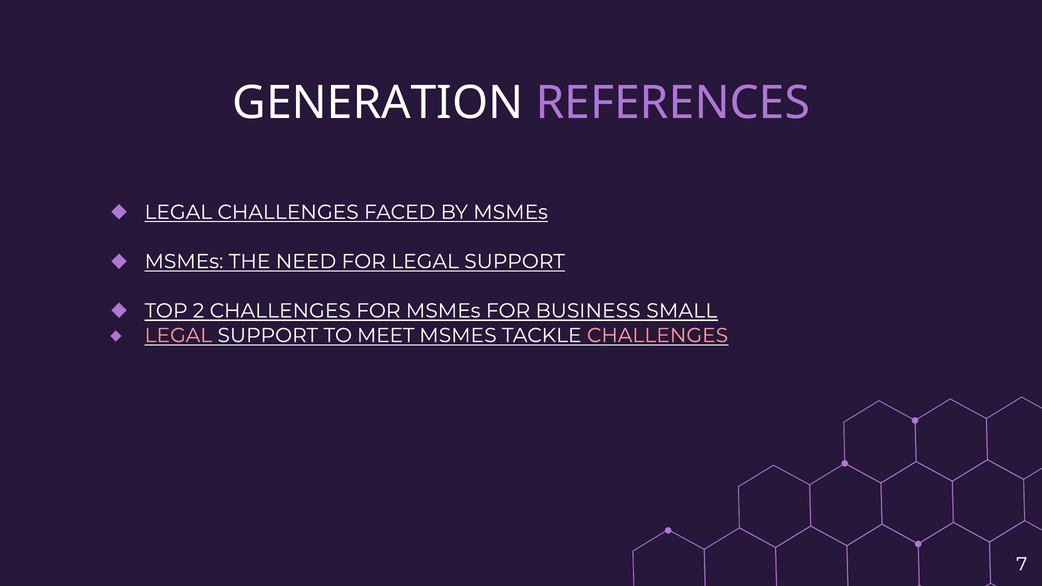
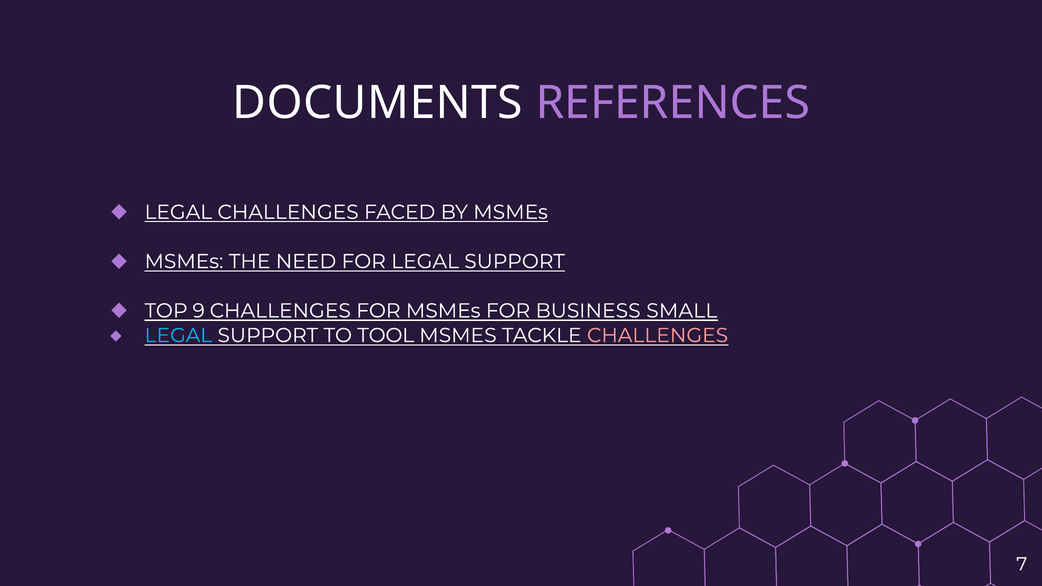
GENERATION: GENERATION -> DOCUMENTS
2: 2 -> 9
LEGAL at (178, 335) colour: pink -> light blue
MEET: MEET -> TOOL
